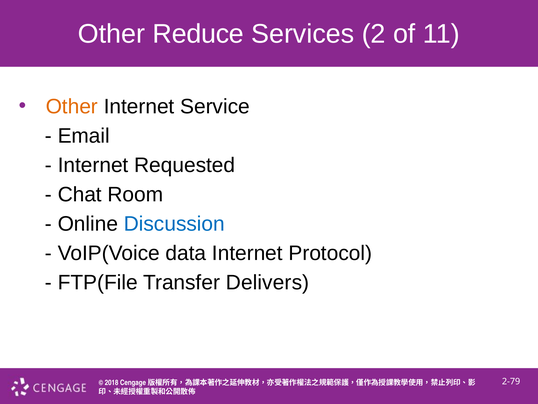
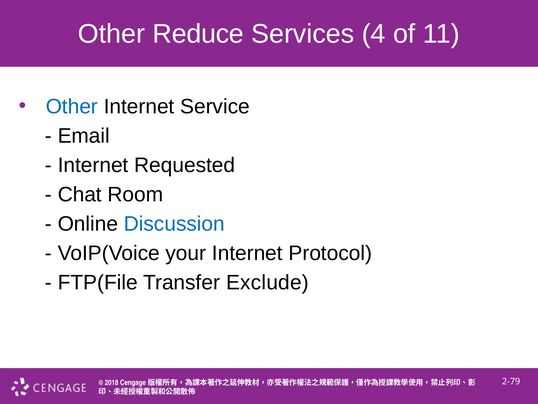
2: 2 -> 4
Other at (72, 106) colour: orange -> blue
data: data -> your
Delivers: Delivers -> Exclude
